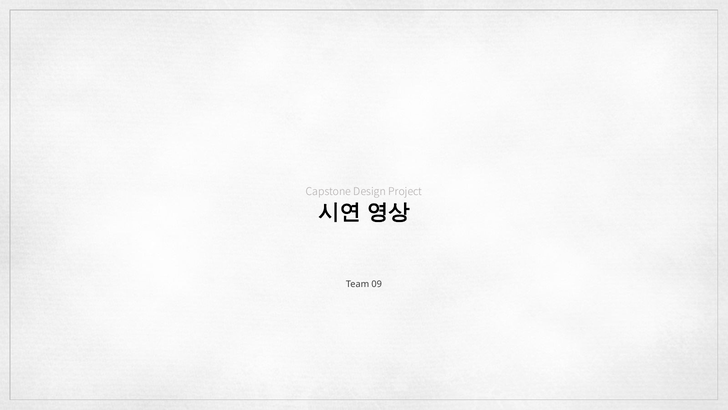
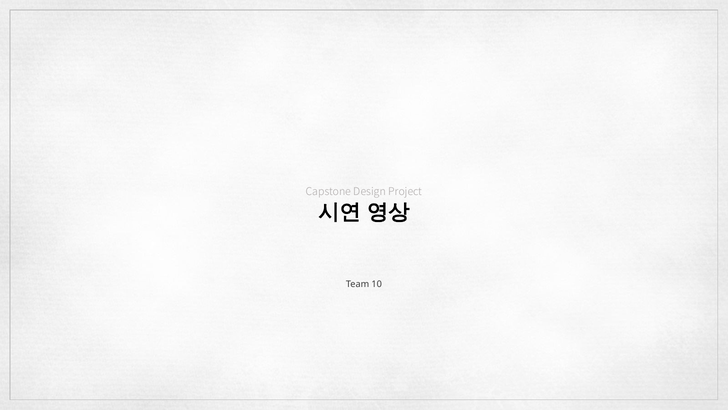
09: 09 -> 10
